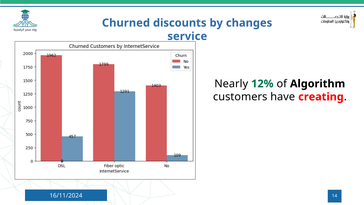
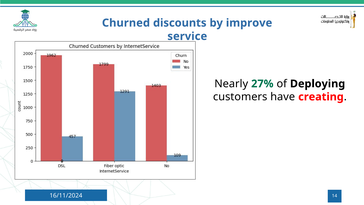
changes: changes -> improve
12%: 12% -> 27%
Algorithm: Algorithm -> Deploying
